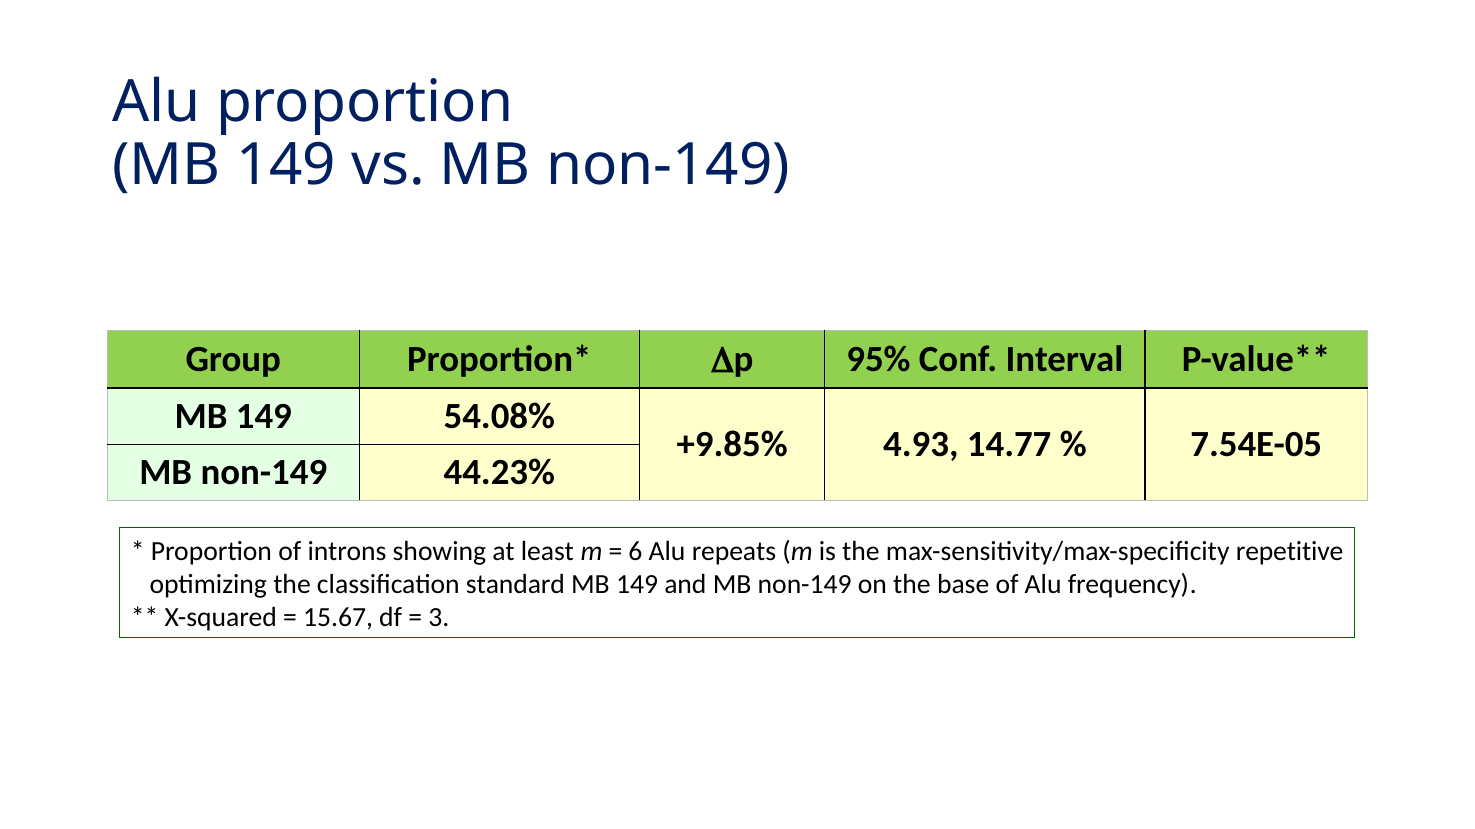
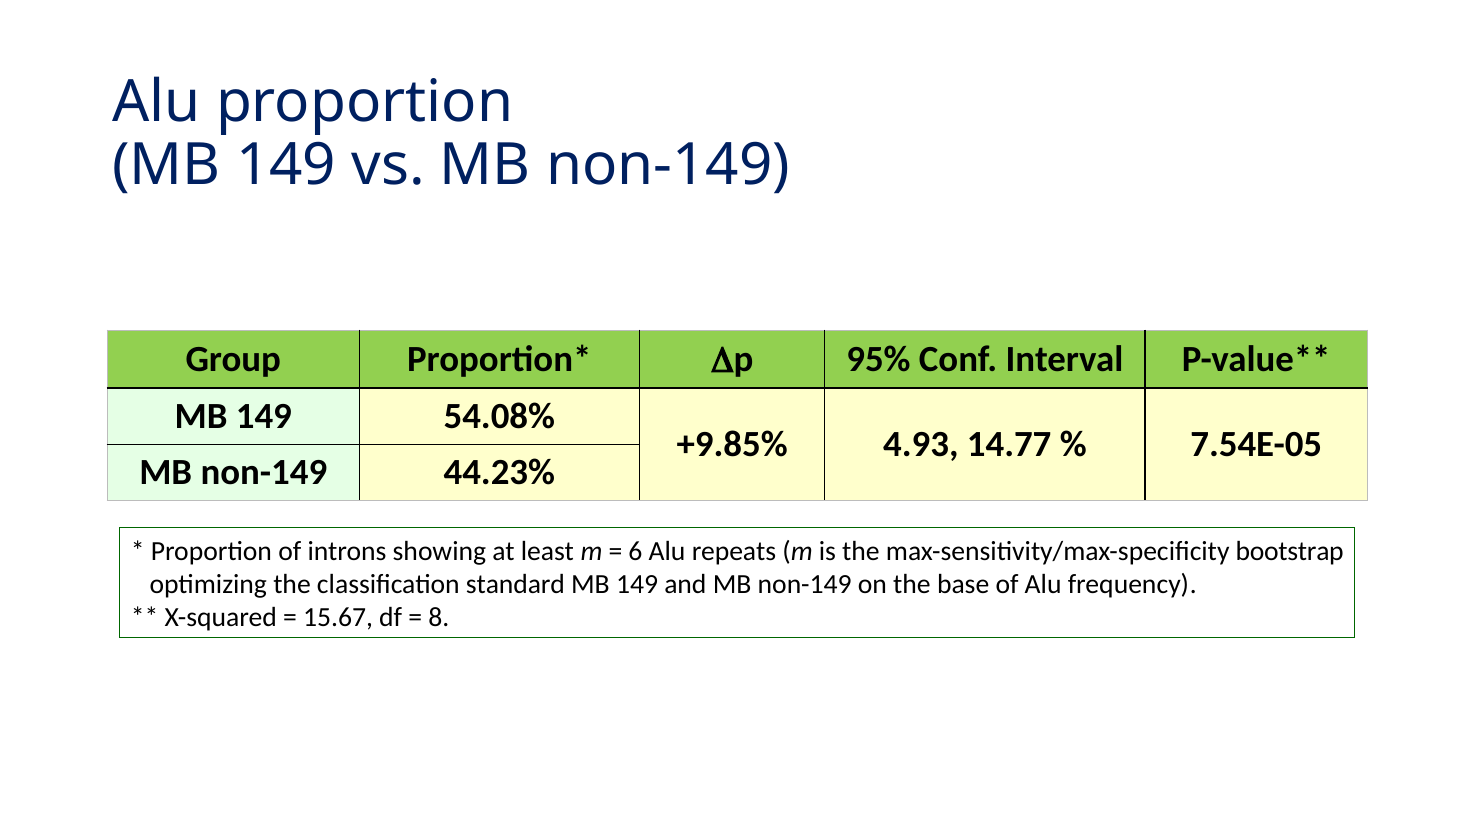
repetitive: repetitive -> bootstrap
3: 3 -> 8
